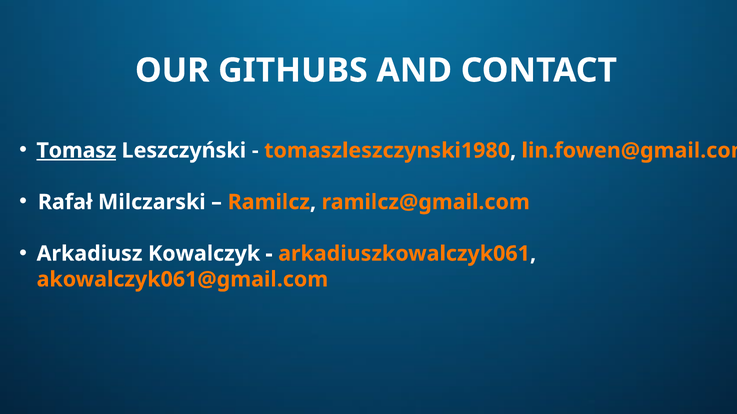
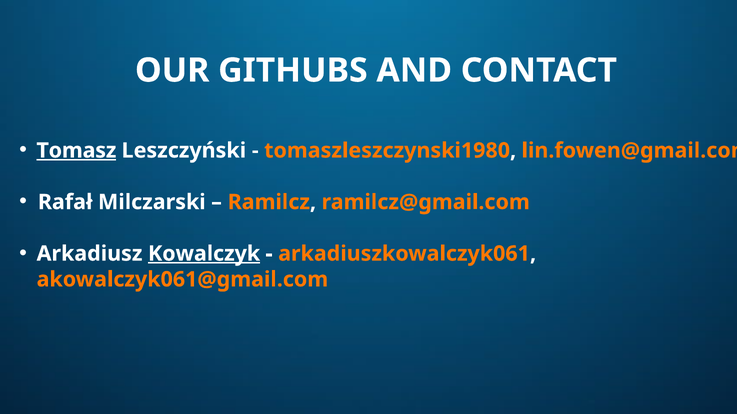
Kowalczyk underline: none -> present
